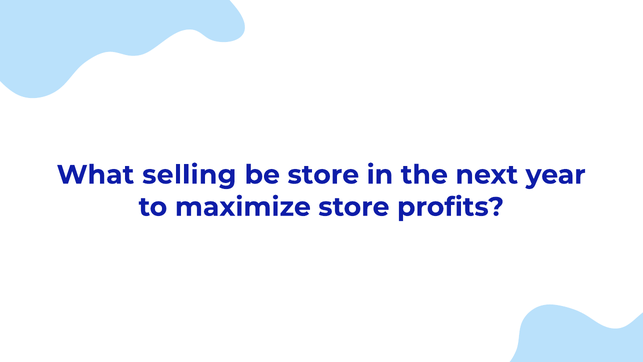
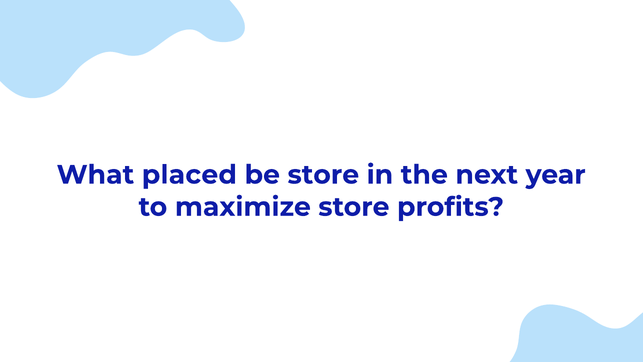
selling: selling -> placed
